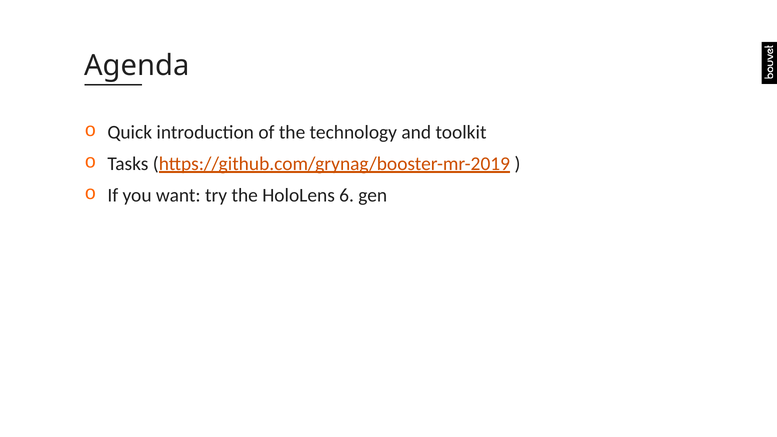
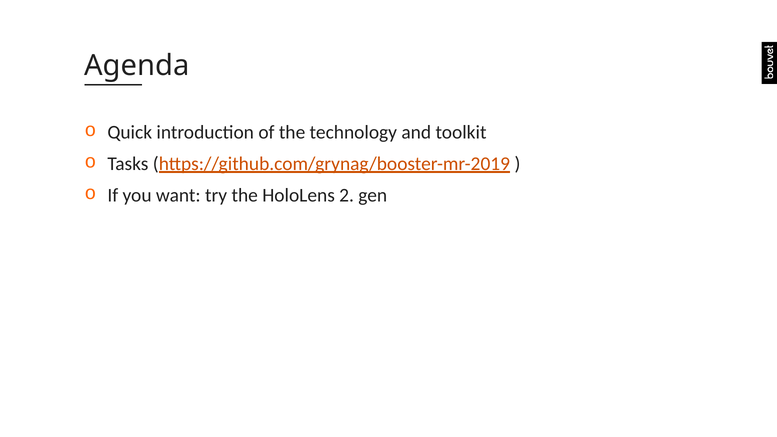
6: 6 -> 2
